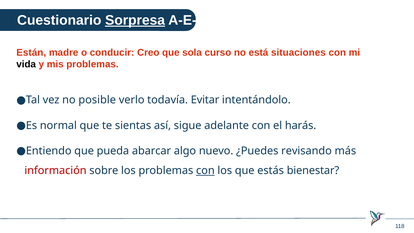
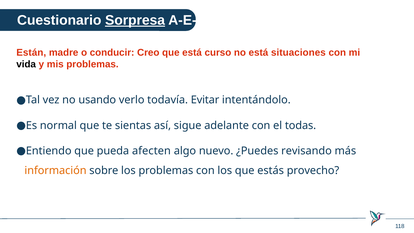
que sola: sola -> está
posible: posible -> usando
harás: harás -> todas
abarcar: abarcar -> afecten
información colour: red -> orange
con at (205, 170) underline: present -> none
bienestar: bienestar -> provecho
